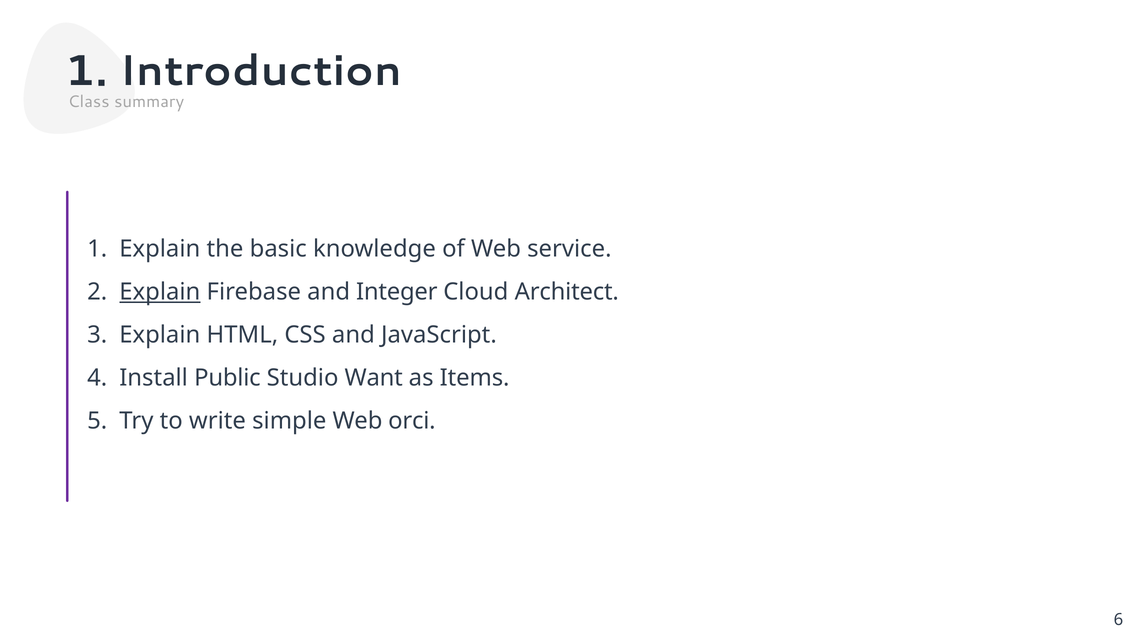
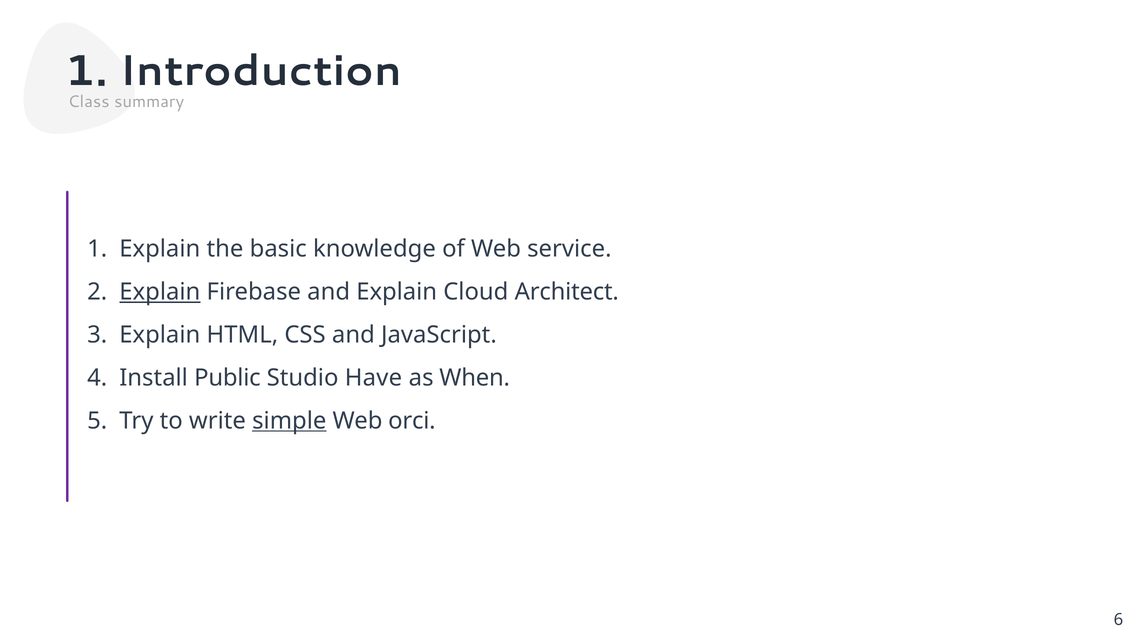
and Integer: Integer -> Explain
Want: Want -> Have
Items: Items -> When
simple underline: none -> present
